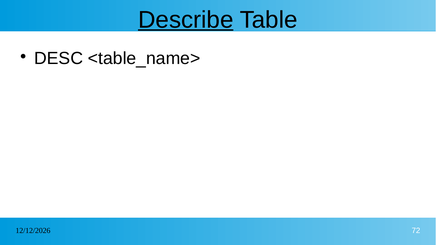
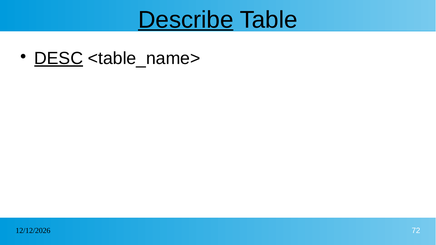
DESC underline: none -> present
